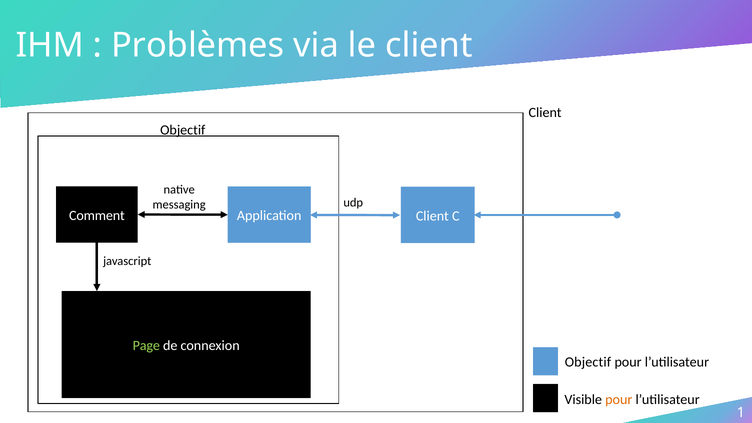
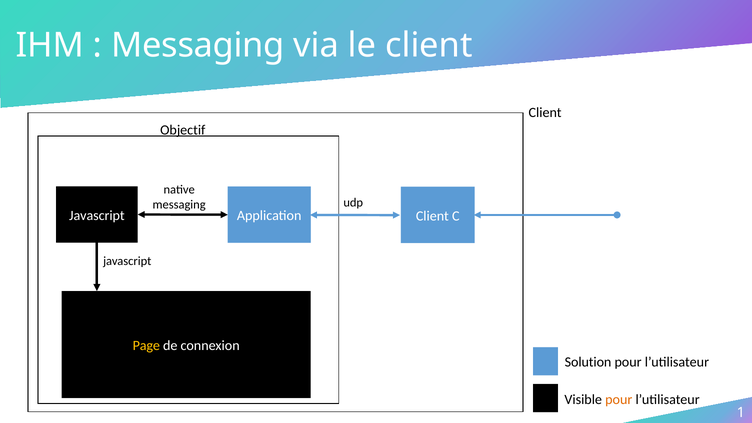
Problèmes at (198, 45): Problèmes -> Messaging
Comment at (97, 215): Comment -> Javascript
Page colour: light green -> yellow
Objectif at (588, 362): Objectif -> Solution
